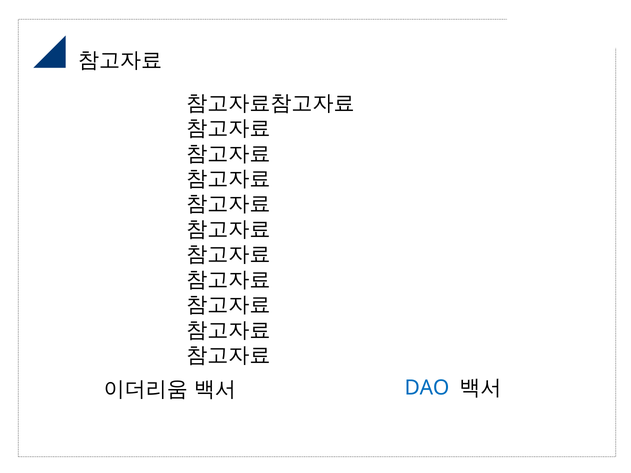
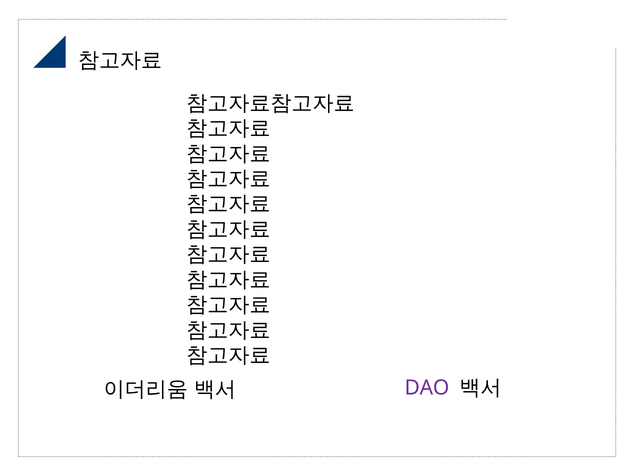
DAO colour: blue -> purple
